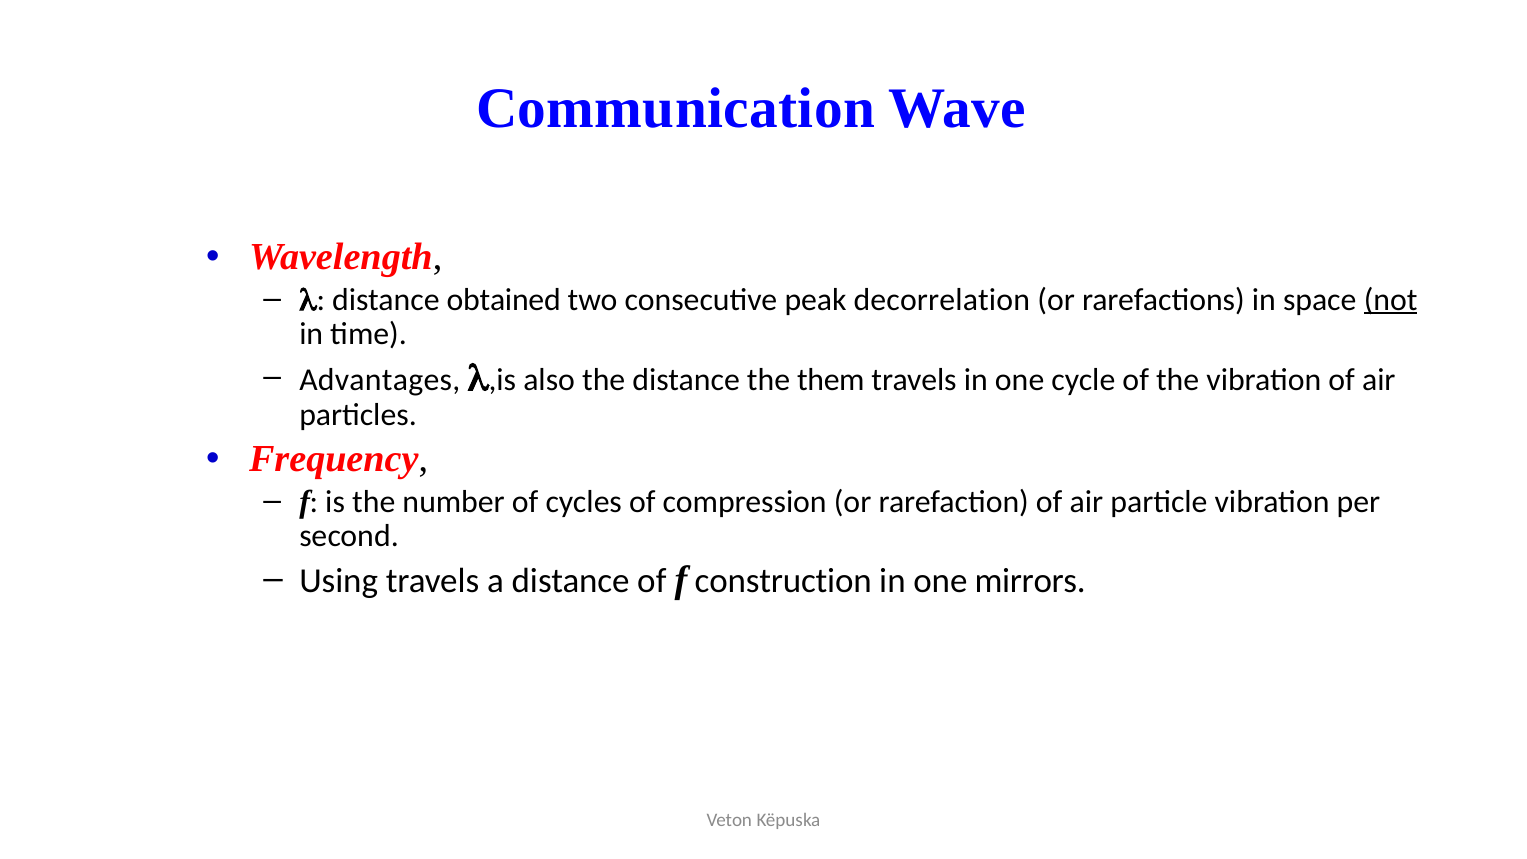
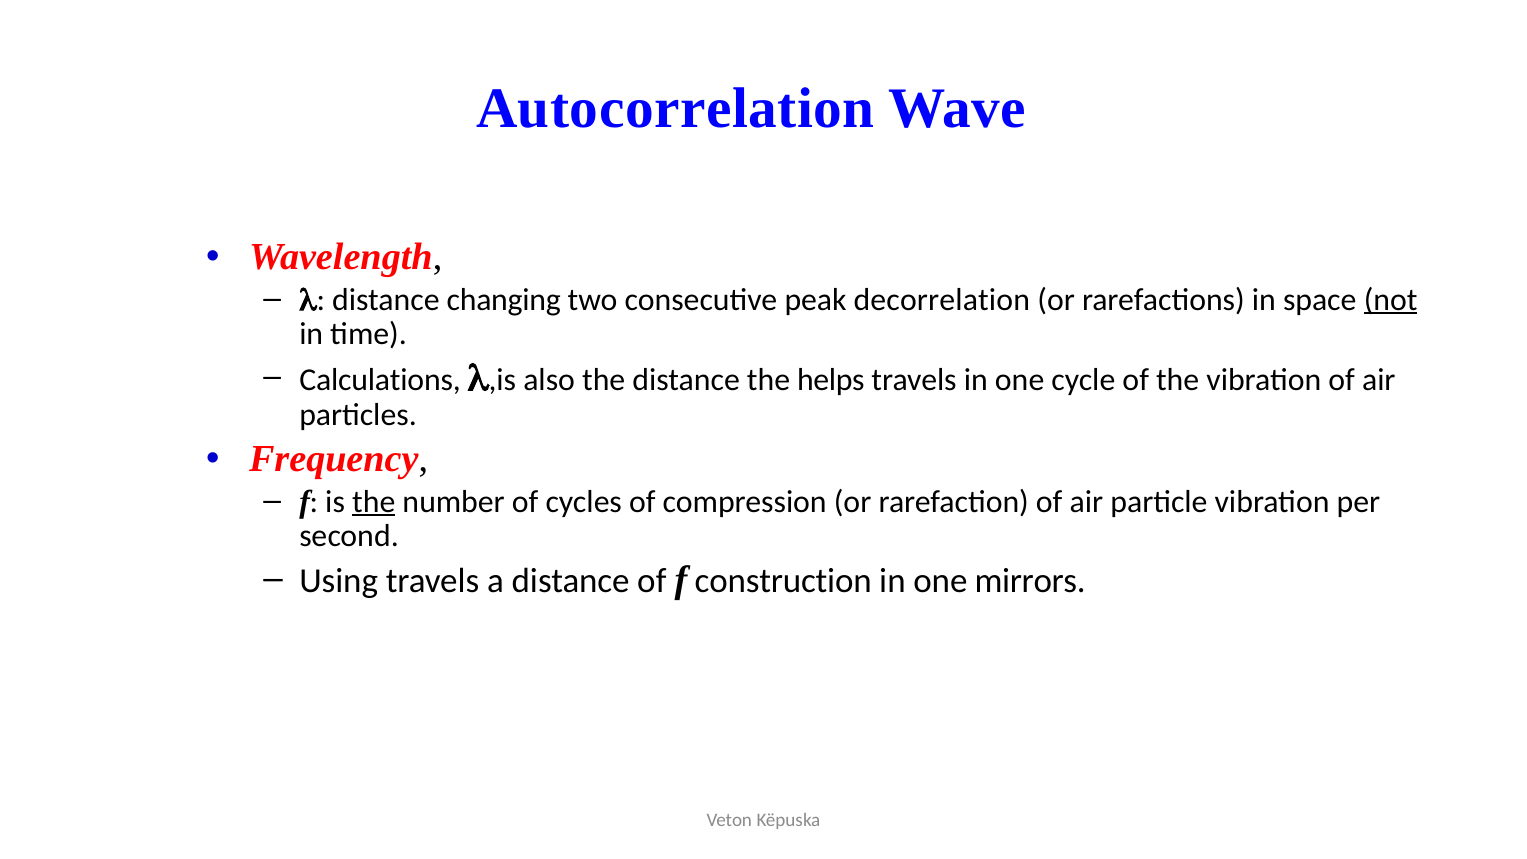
Communication: Communication -> Autocorrelation
obtained: obtained -> changing
Advantages: Advantages -> Calculations
them: them -> helps
the at (374, 502) underline: none -> present
